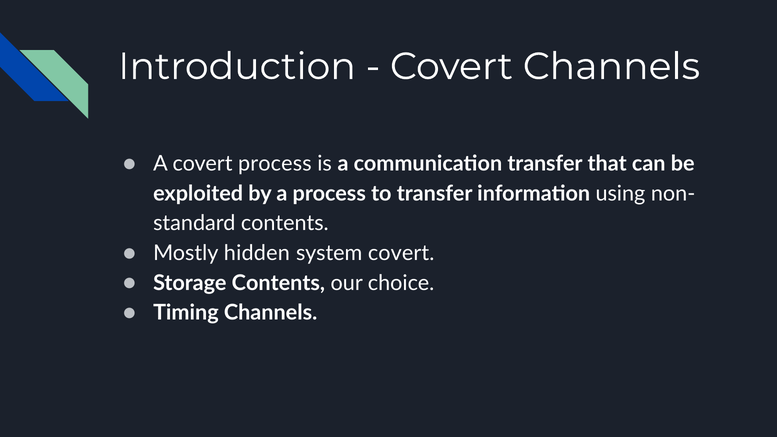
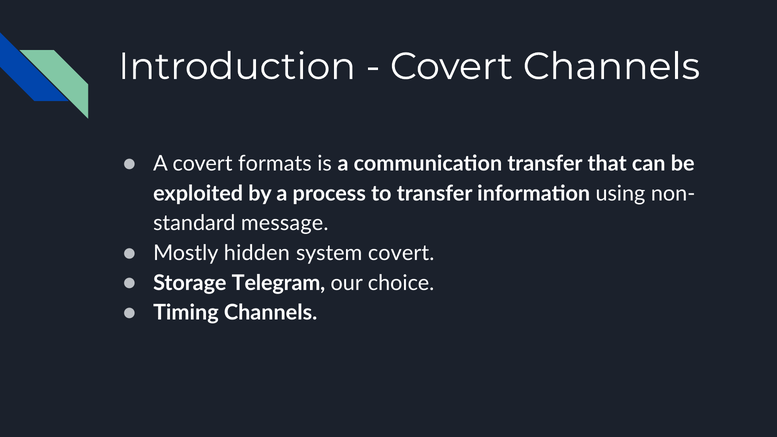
covert process: process -> formats
contents at (285, 223): contents -> message
Storage Contents: Contents -> Telegram
